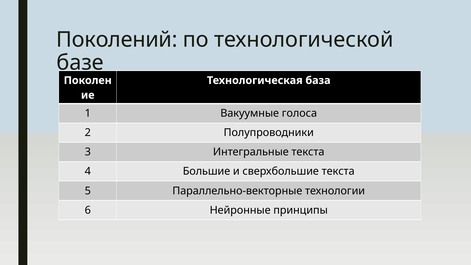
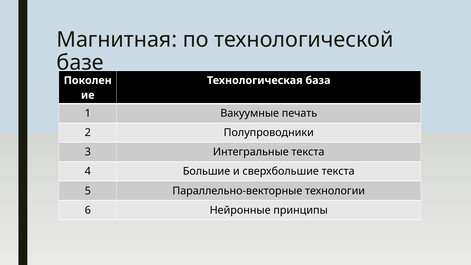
Поколений: Поколений -> Магнитная
голоса: голоса -> печать
